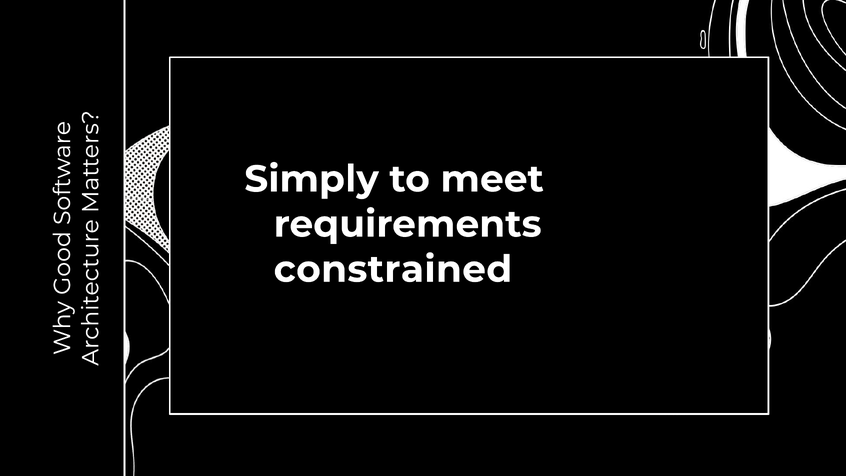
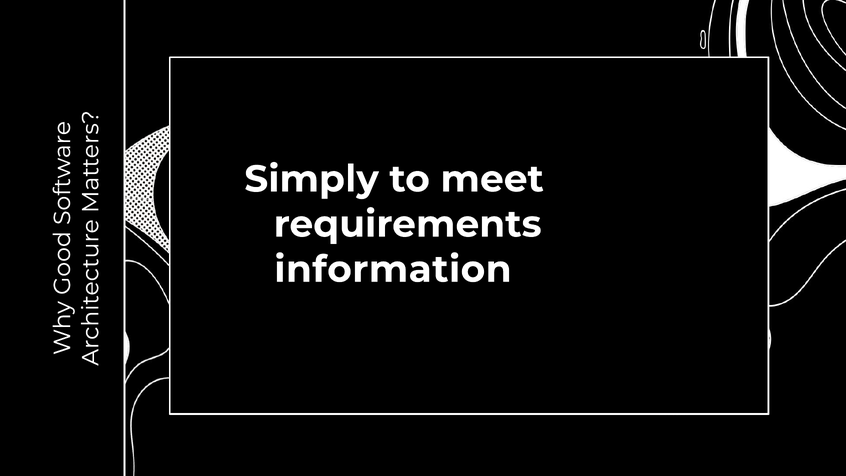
constrained: constrained -> information
